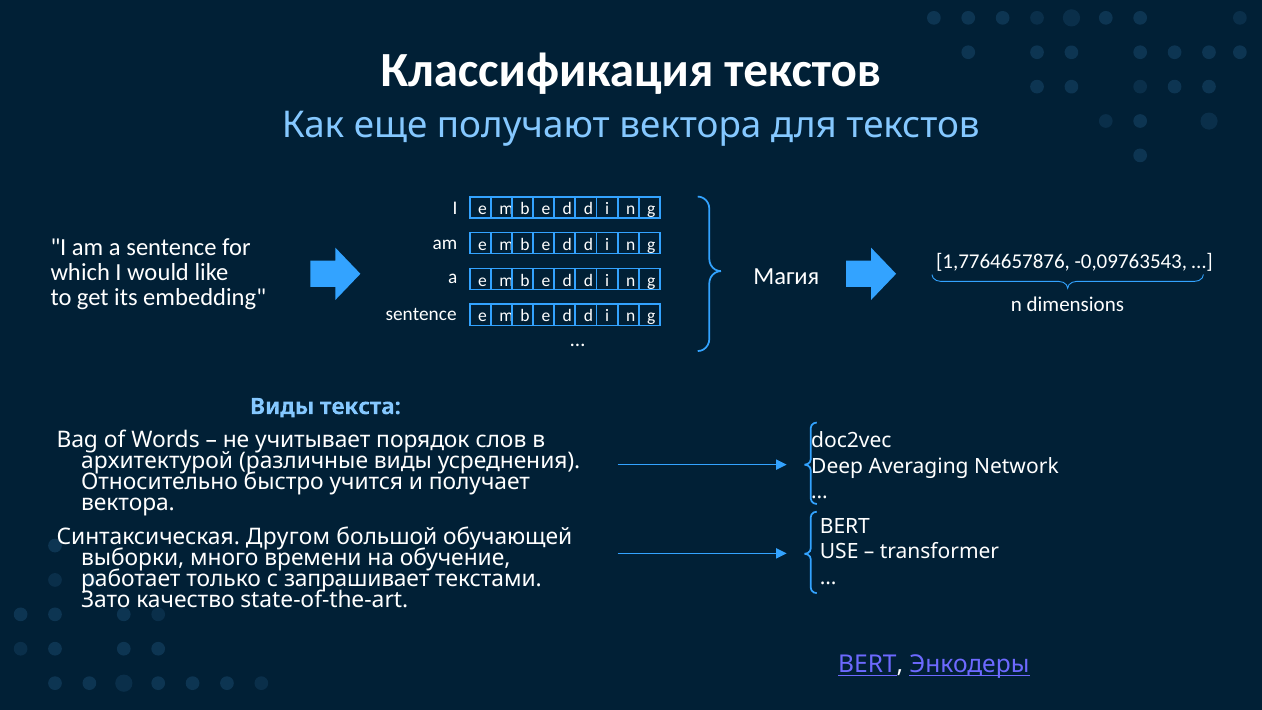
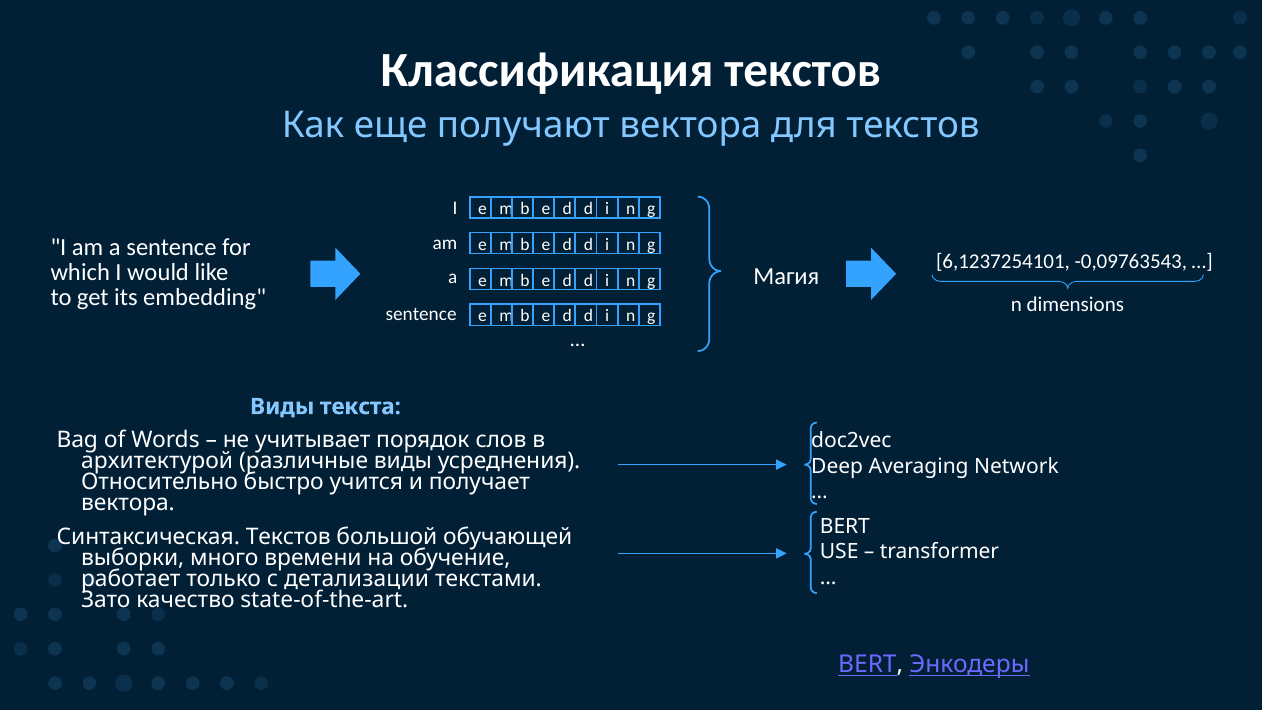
1,7764657876: 1,7764657876 -> 6,1237254101
Синтаксическая Другом: Другом -> Текстов
запрашивает: запрашивает -> детализации
